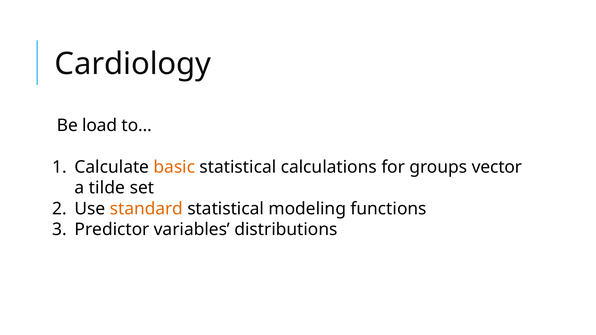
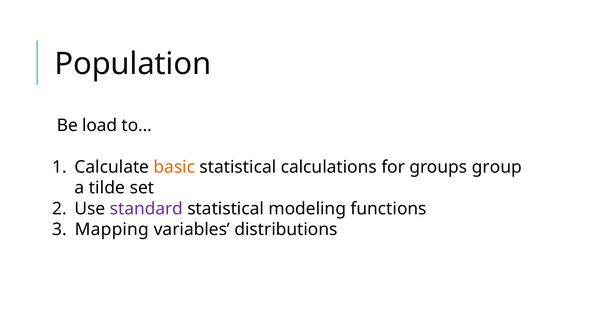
Cardiology: Cardiology -> Population
vector: vector -> group
standard colour: orange -> purple
Predictor: Predictor -> Mapping
